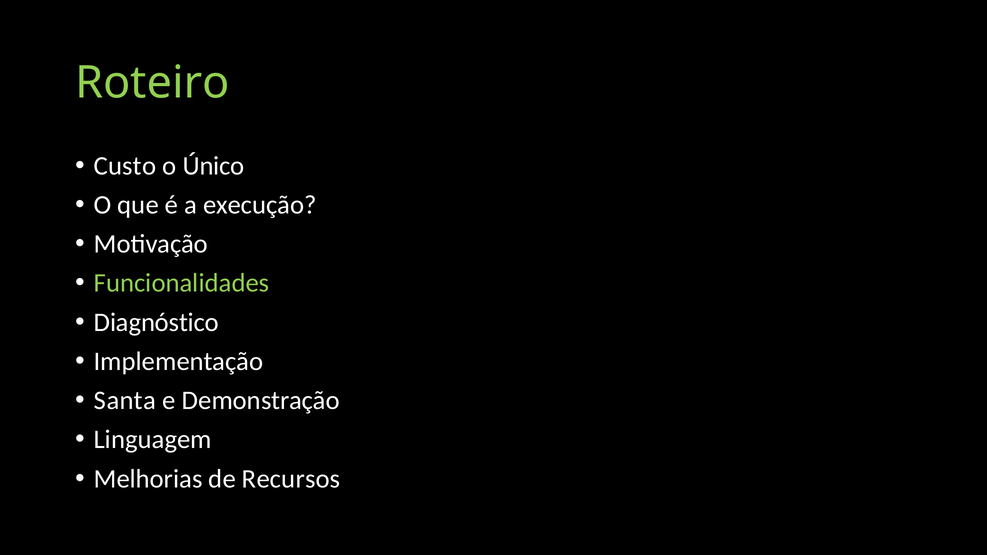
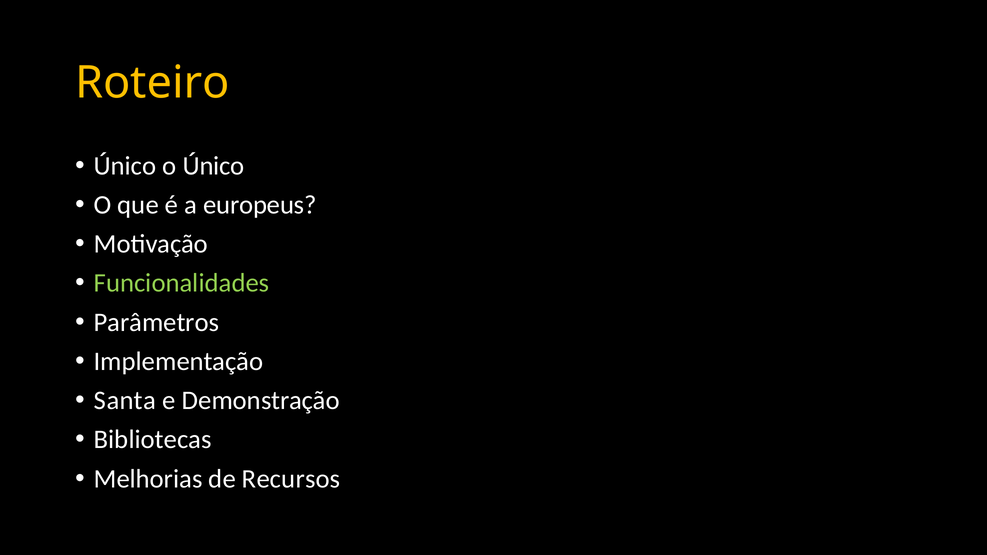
Roteiro colour: light green -> yellow
Custo at (125, 166): Custo -> Único
execução: execução -> europeus
Diagnóstico: Diagnóstico -> Parâmetros
Linguagem: Linguagem -> Bibliotecas
